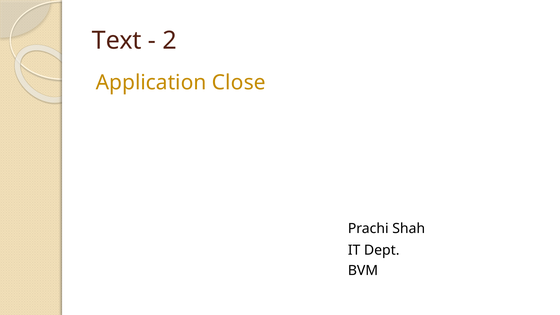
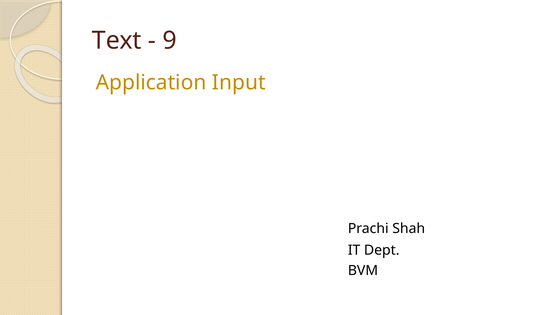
2: 2 -> 9
Close: Close -> Input
